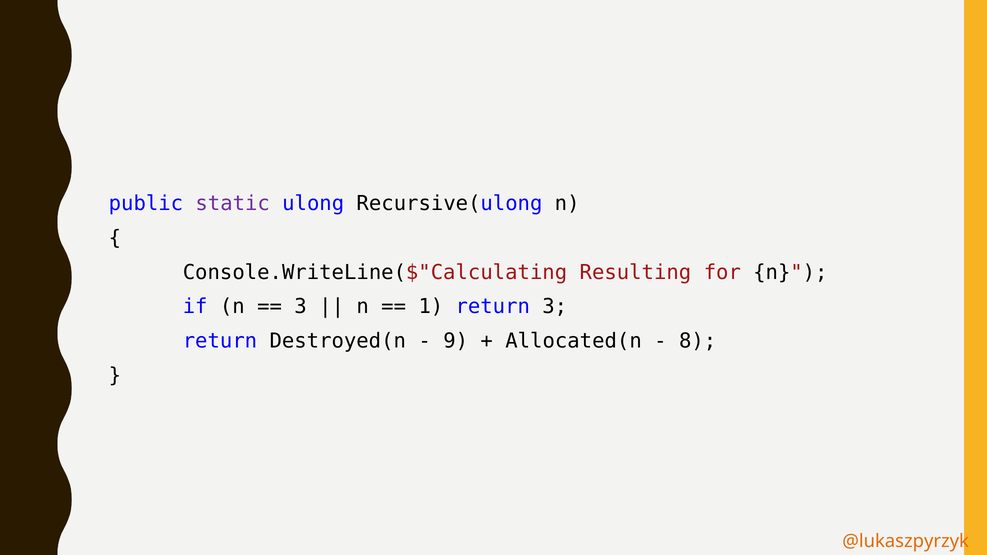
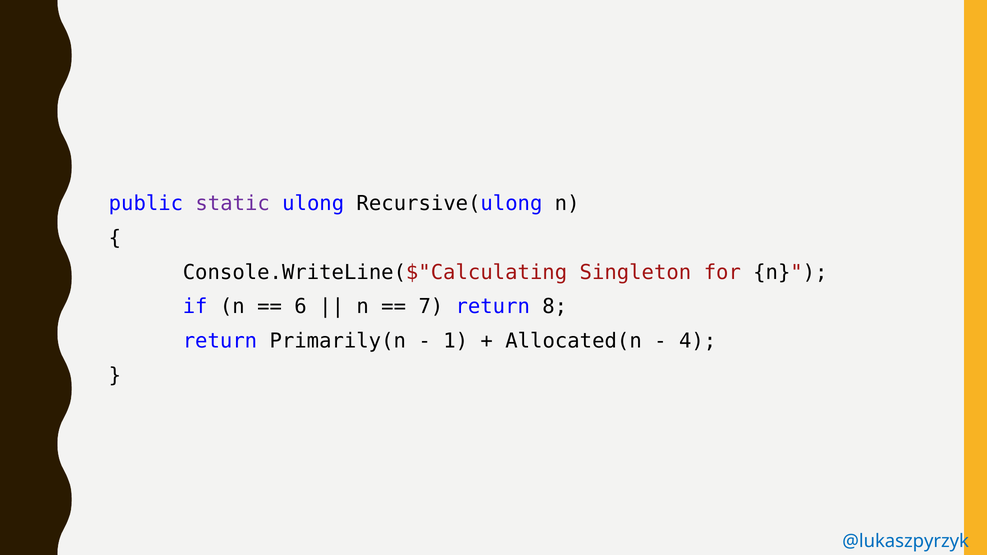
Resulting: Resulting -> Singleton
3 at (301, 307): 3 -> 6
1: 1 -> 7
return 3: 3 -> 8
Destroyed(n: Destroyed(n -> Primarily(n
9: 9 -> 1
8: 8 -> 4
@lukaszpyrzyk colour: orange -> blue
